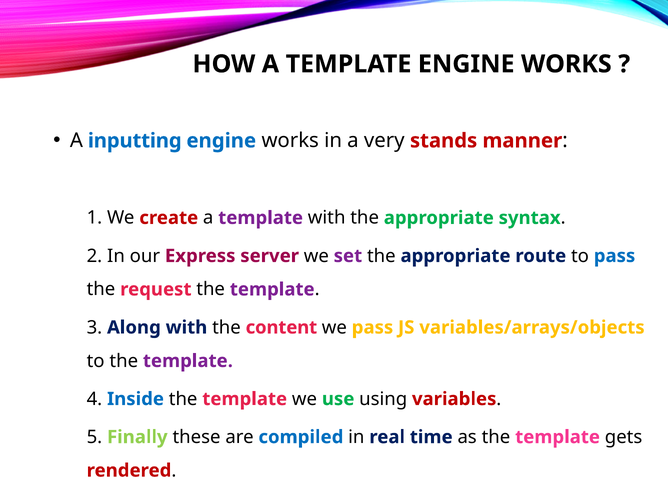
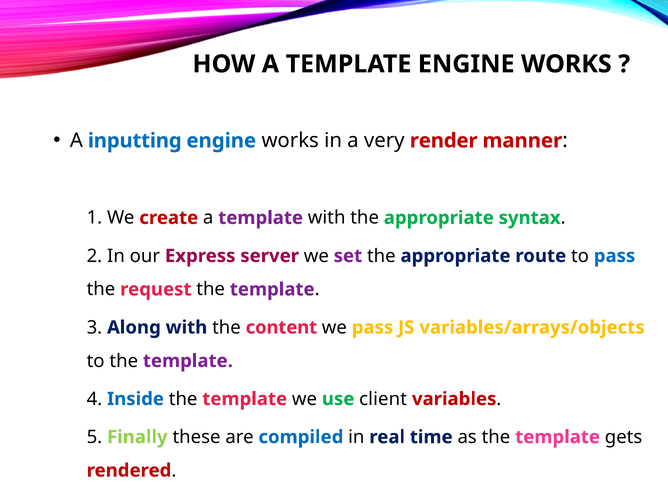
stands: stands -> render
using: using -> client
